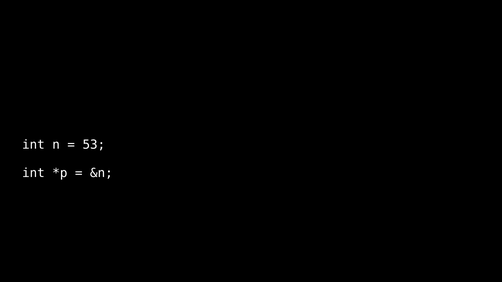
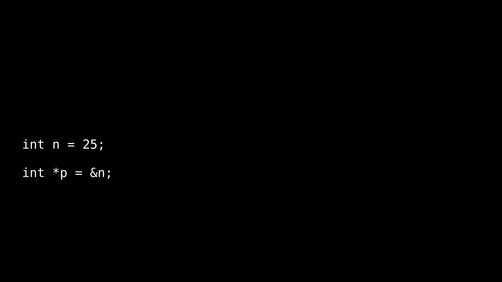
53: 53 -> 25
